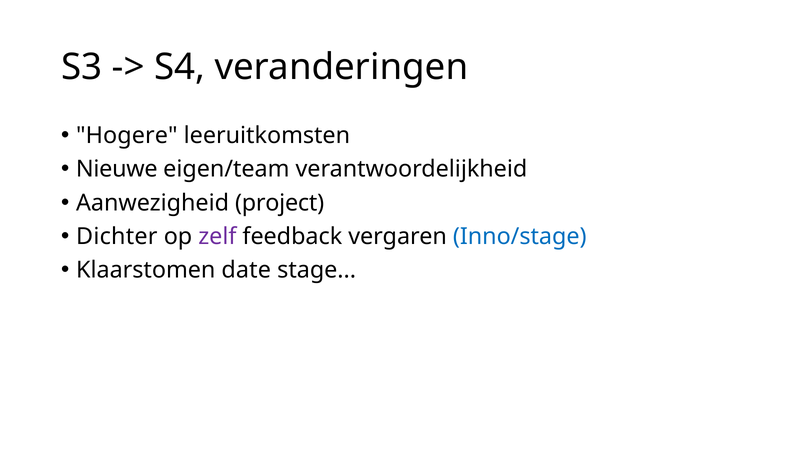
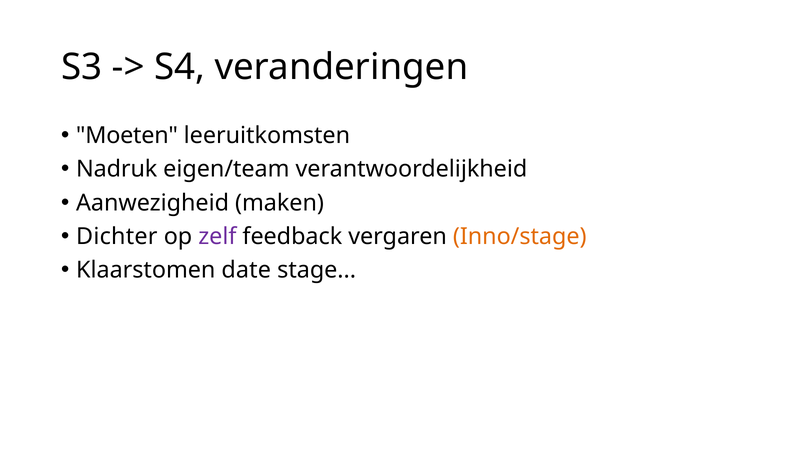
Hogere: Hogere -> Moeten
Nieuwe: Nieuwe -> Nadruk
project: project -> maken
Inno/stage colour: blue -> orange
